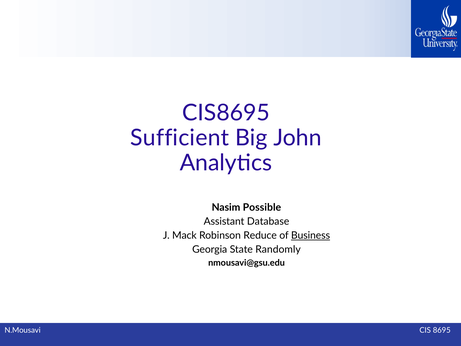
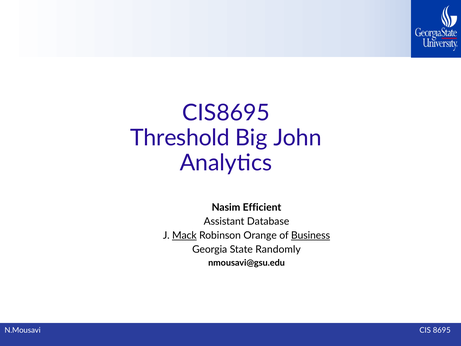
Sufficient: Sufficient -> Threshold
Possible: Possible -> Efficient
Mack underline: none -> present
Reduce: Reduce -> Orange
